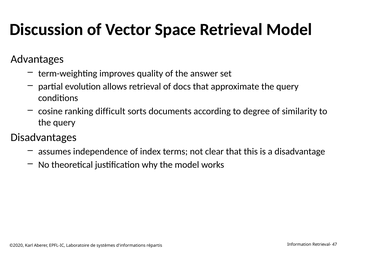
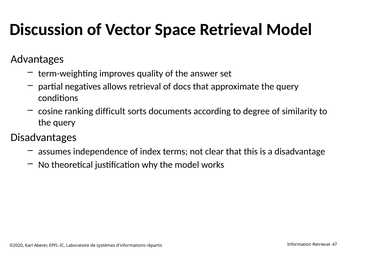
evolution: evolution -> negatives
